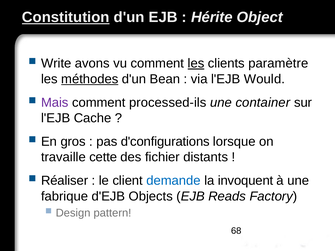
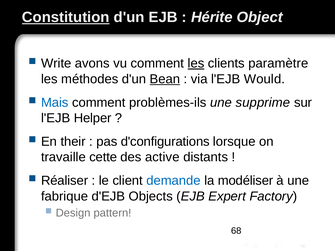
méthodes underline: present -> none
Bean underline: none -> present
Mais colour: purple -> blue
processed-ils: processed-ils -> problèmes-ils
container: container -> supprime
Cache: Cache -> Helper
gros: gros -> their
fichier: fichier -> active
invoquent: invoquent -> modéliser
Reads: Reads -> Expert
